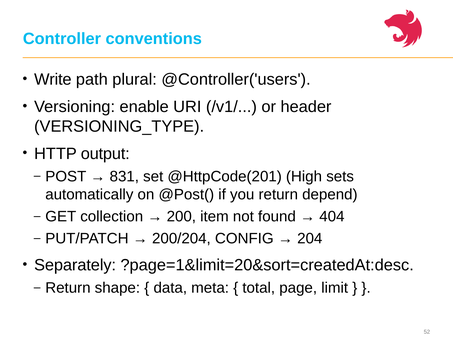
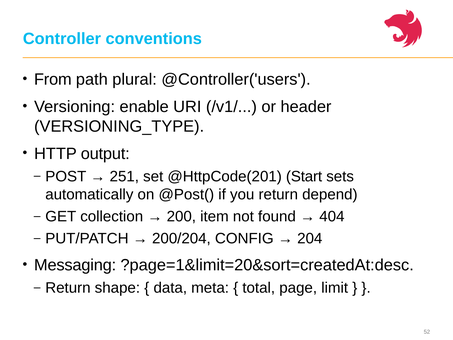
Write: Write -> From
831: 831 -> 251
High: High -> Start
Separately: Separately -> Messaging
